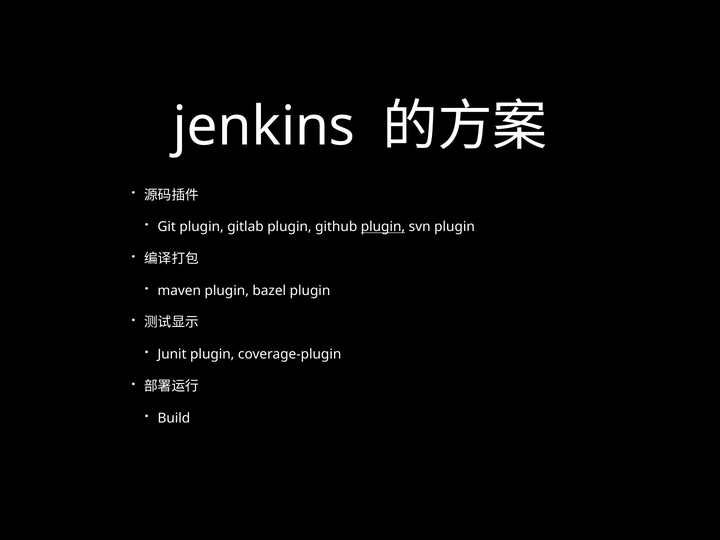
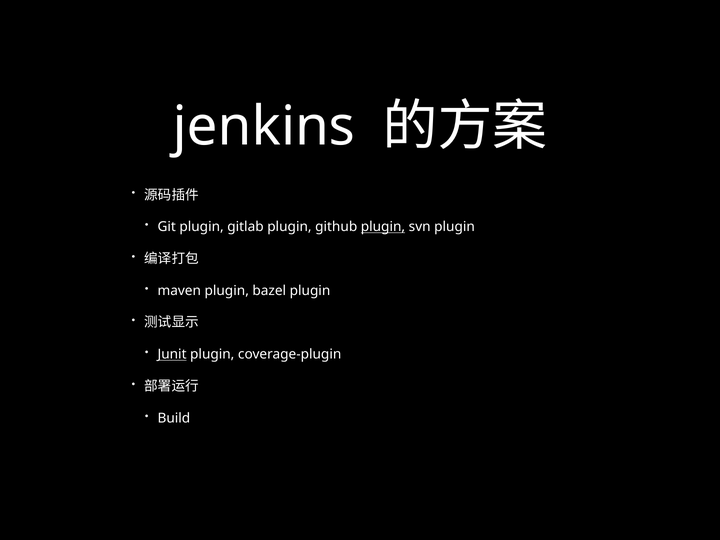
Junit underline: none -> present
